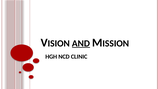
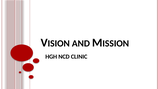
AND underline: present -> none
